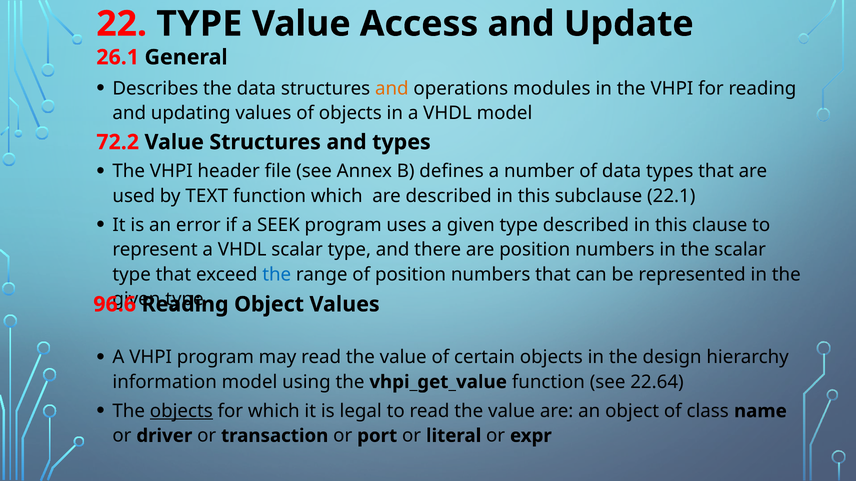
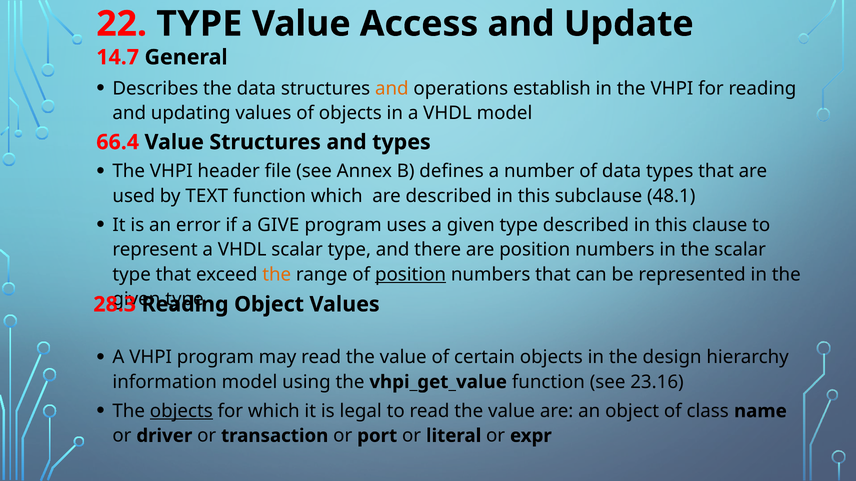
26.1: 26.1 -> 14.7
modules: modules -> establish
72.2: 72.2 -> 66.4
22.1: 22.1 -> 48.1
SEEK: SEEK -> GIVE
the at (277, 275) colour: blue -> orange
position at (411, 275) underline: none -> present
96.6: 96.6 -> 28.3
22.64: 22.64 -> 23.16
